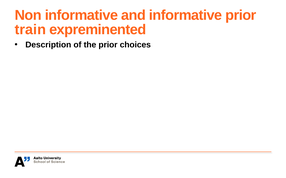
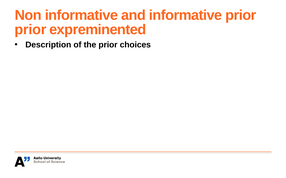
train at (30, 30): train -> prior
